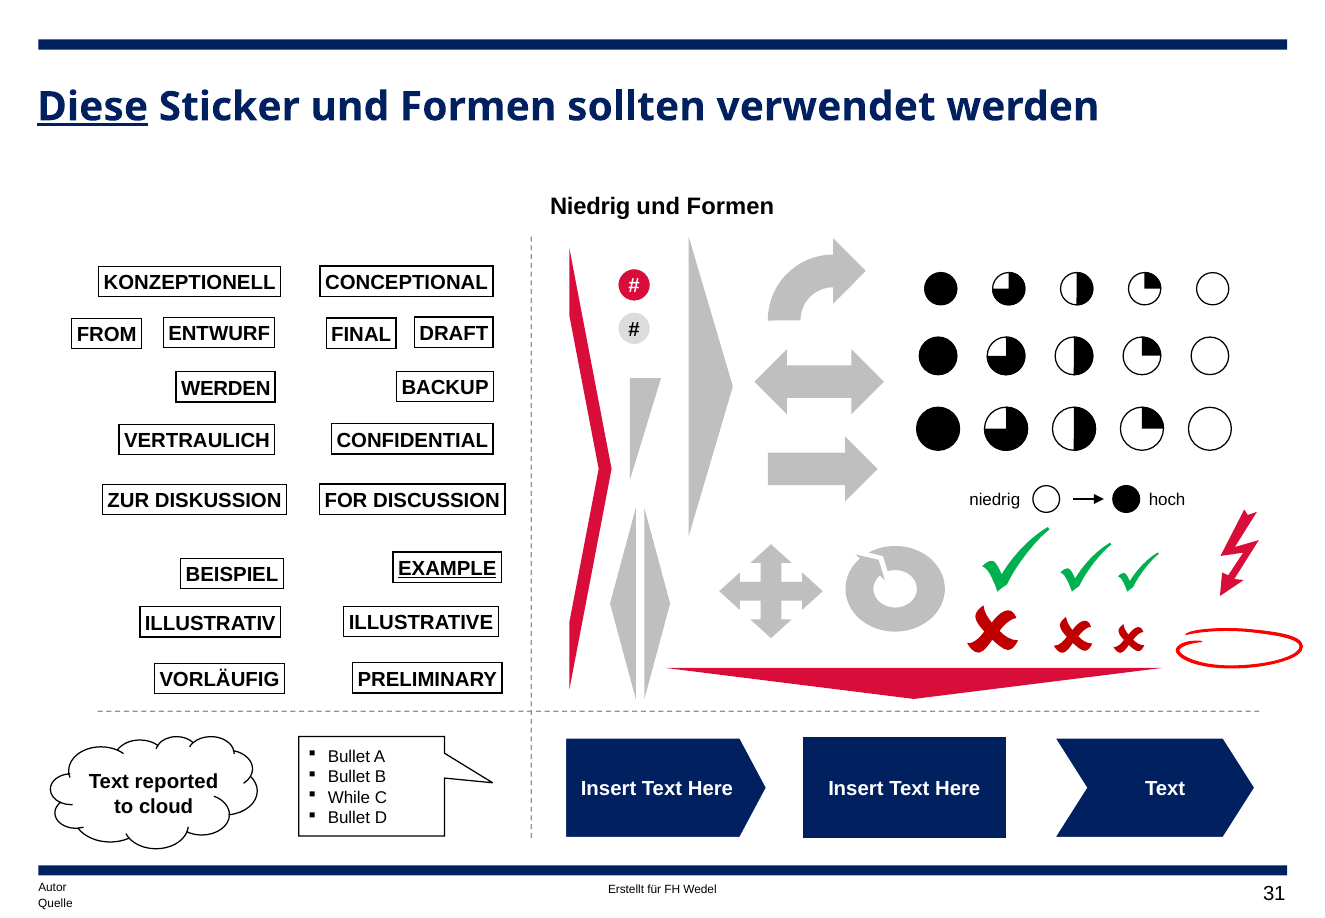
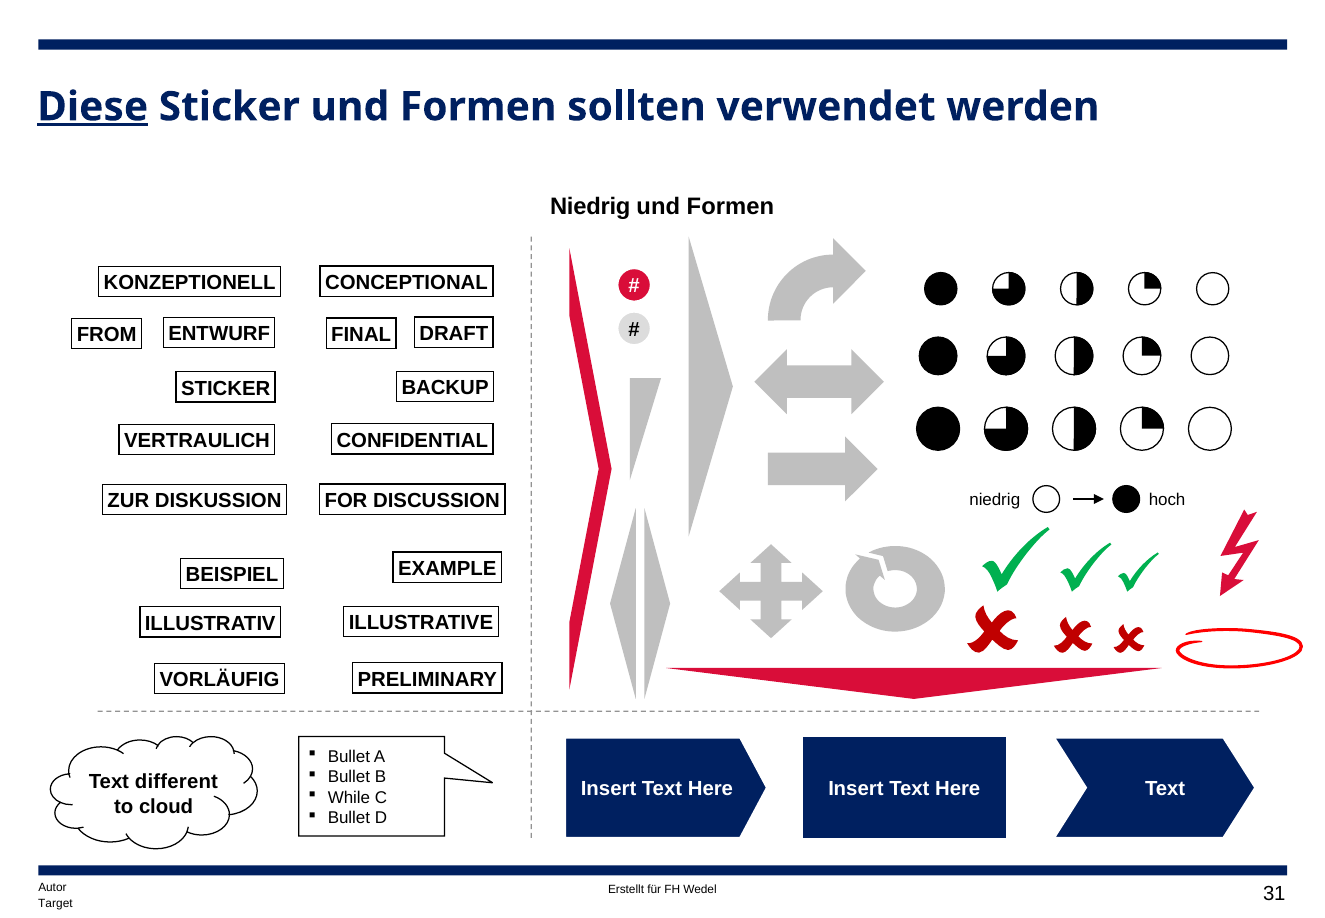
WERDEN at (226, 388): WERDEN -> STICKER
EXAMPLE underline: present -> none
reported: reported -> different
Quelle: Quelle -> Target
